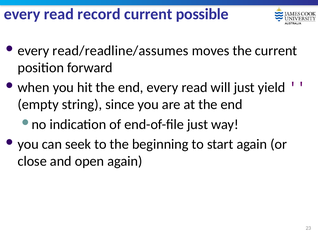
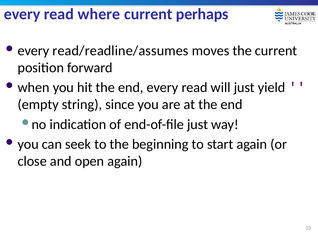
record: record -> where
possible: possible -> perhaps
